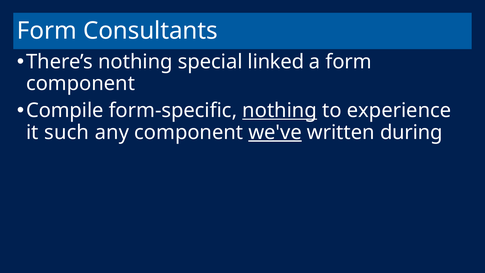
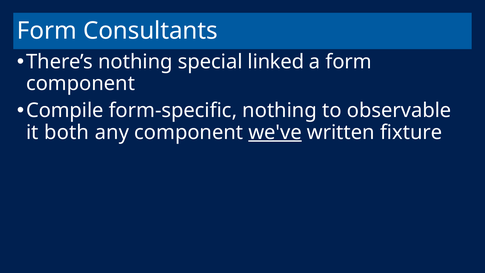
nothing at (280, 110) underline: present -> none
experience: experience -> observable
such: such -> both
during: during -> fixture
